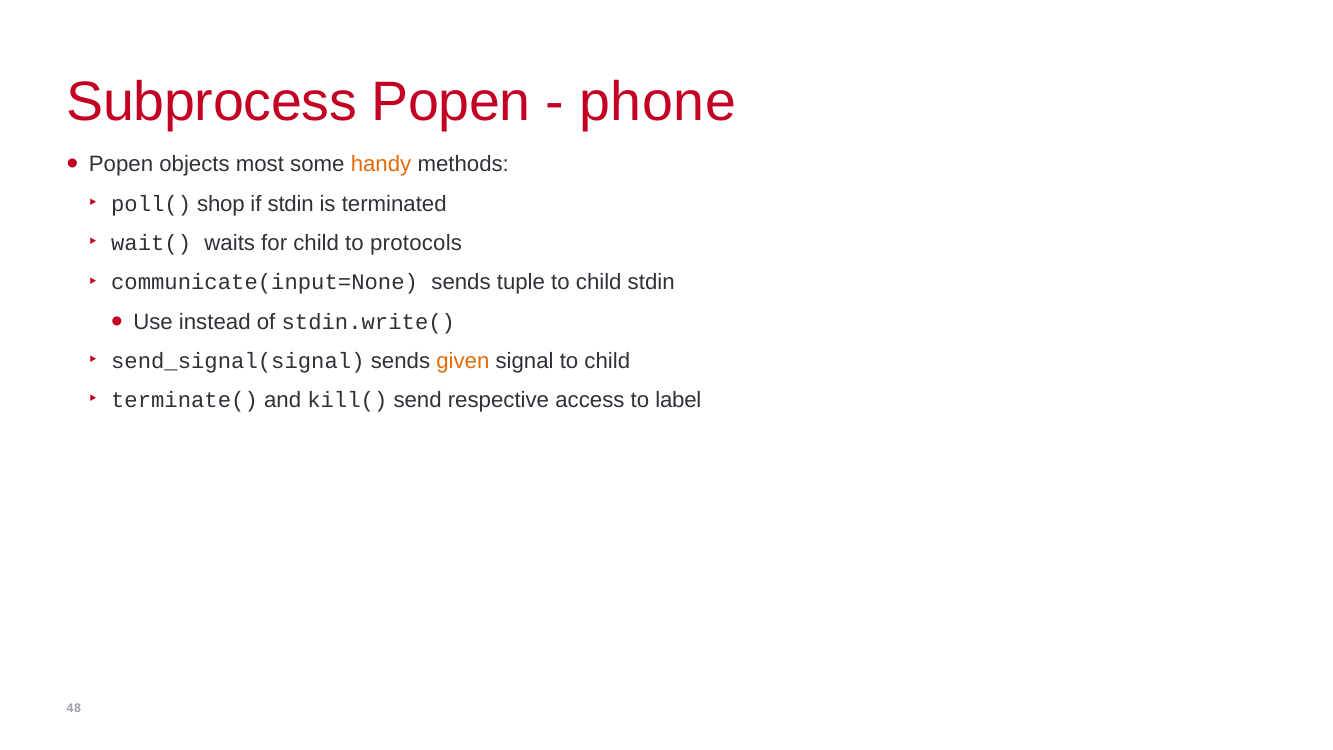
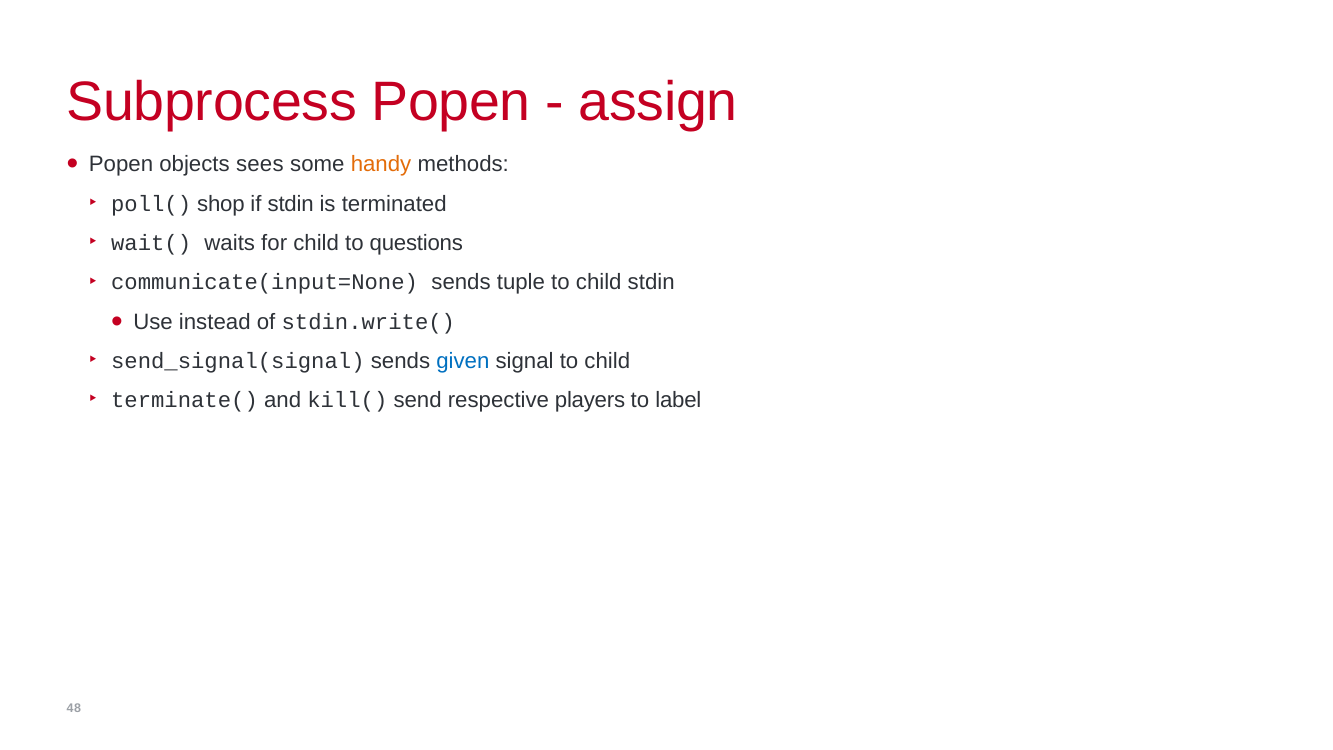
phone: phone -> assign
most: most -> sees
protocols: protocols -> questions
given colour: orange -> blue
access: access -> players
